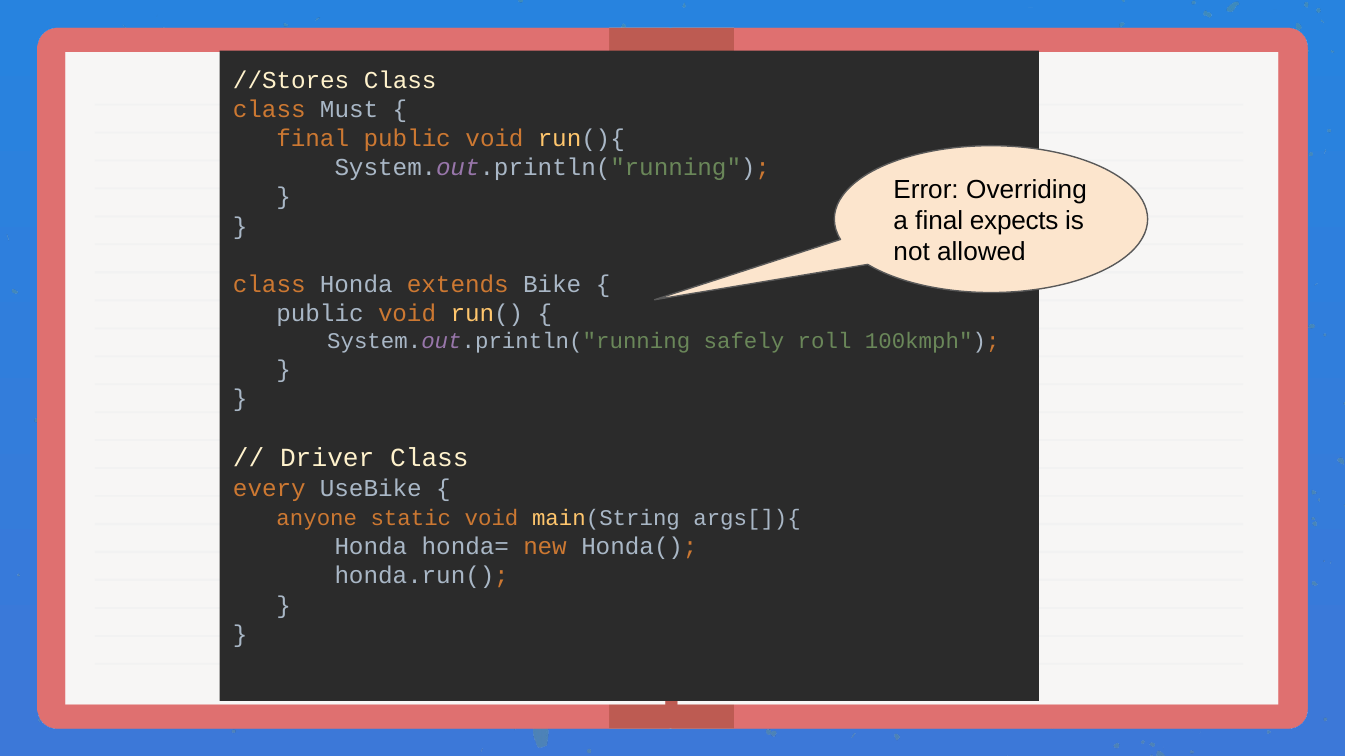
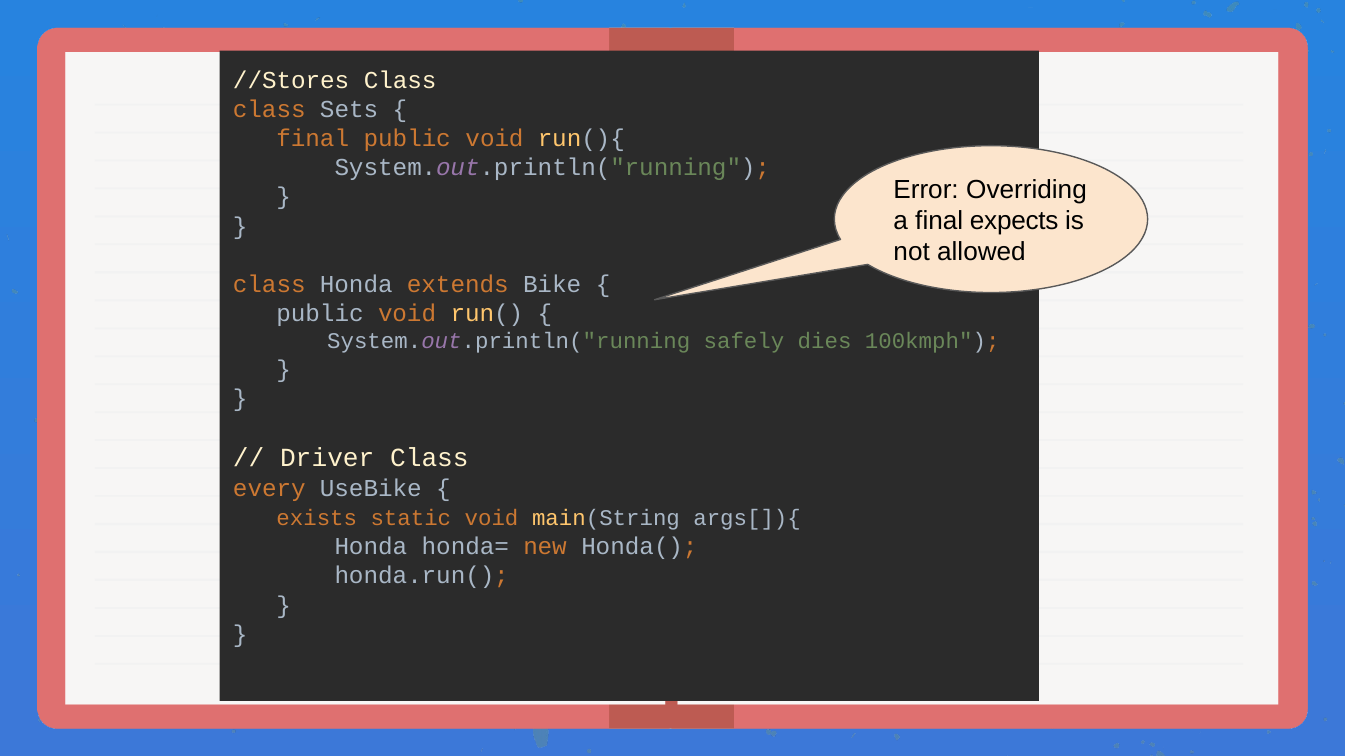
Must: Must -> Sets
roll: roll -> dies
anyone: anyone -> exists
